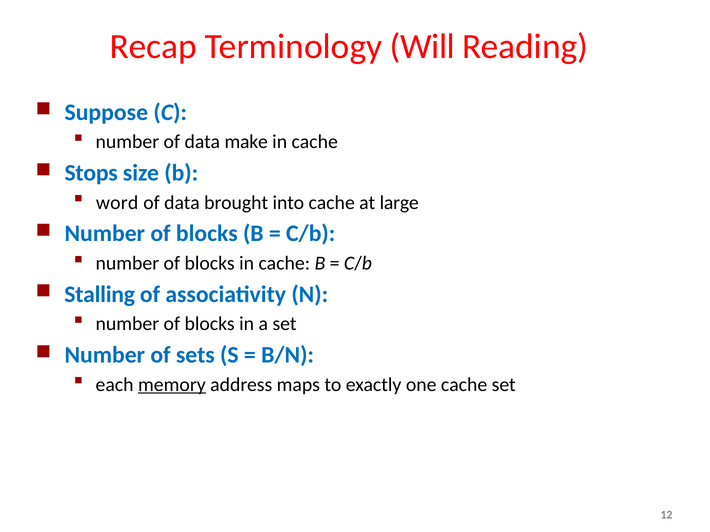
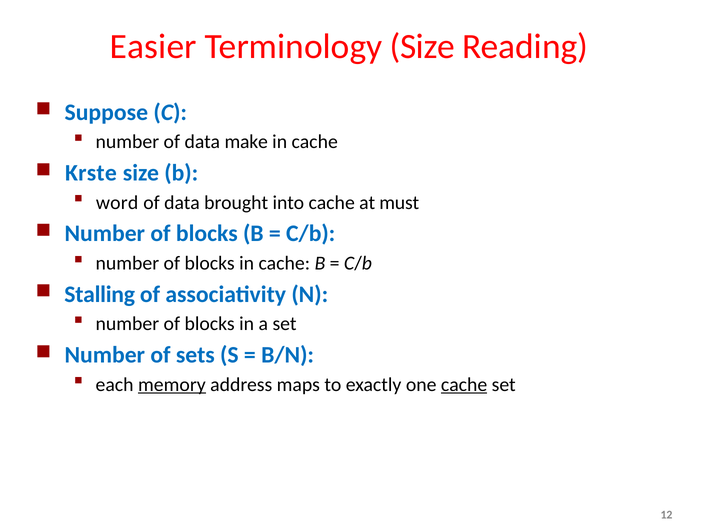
Recap: Recap -> Easier
Terminology Will: Will -> Size
Stops: Stops -> Krste
large: large -> must
cache at (464, 385) underline: none -> present
